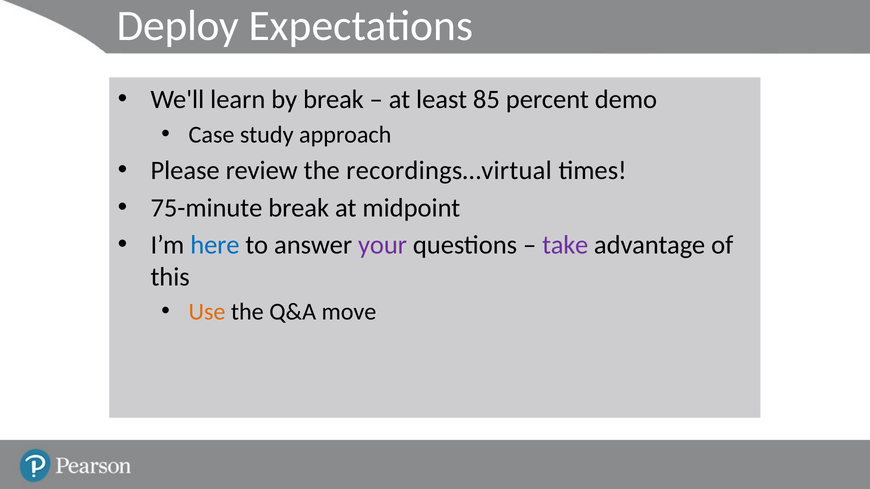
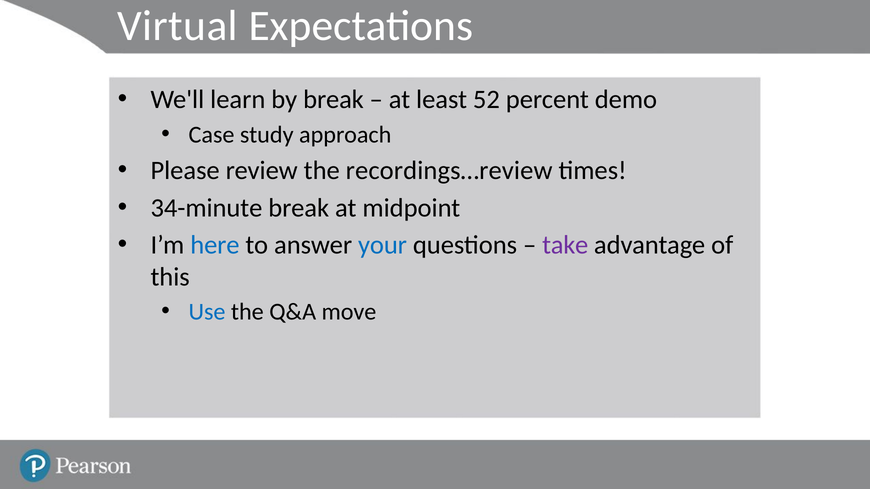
Deploy: Deploy -> Virtual
85: 85 -> 52
recordings…virtual: recordings…virtual -> recordings…review
75-minute: 75-minute -> 34-minute
your colour: purple -> blue
Use colour: orange -> blue
